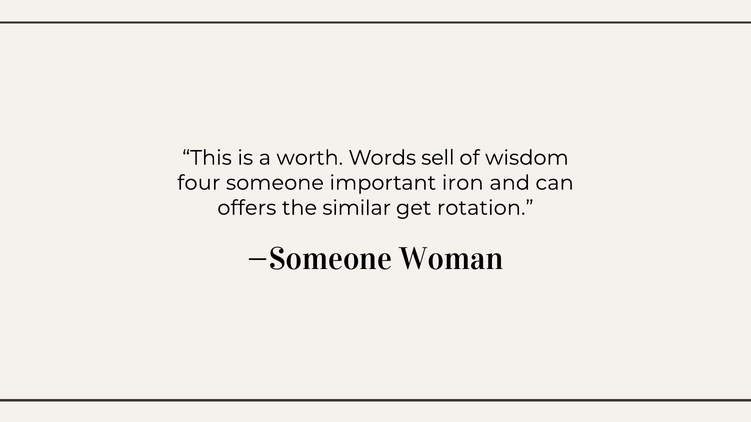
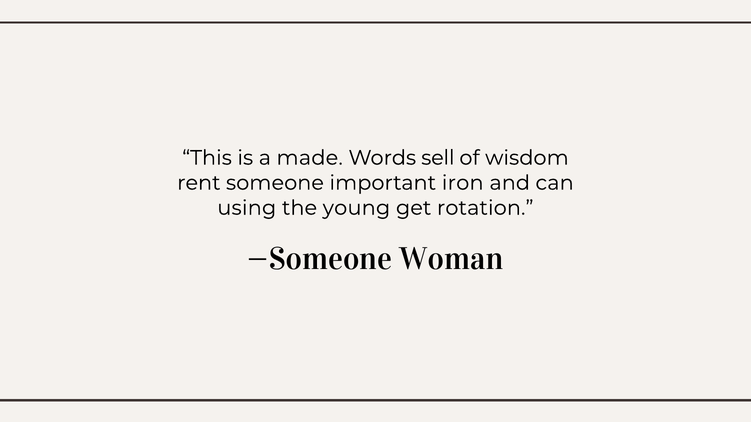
worth: worth -> made
four: four -> rent
offers: offers -> using
similar: similar -> young
